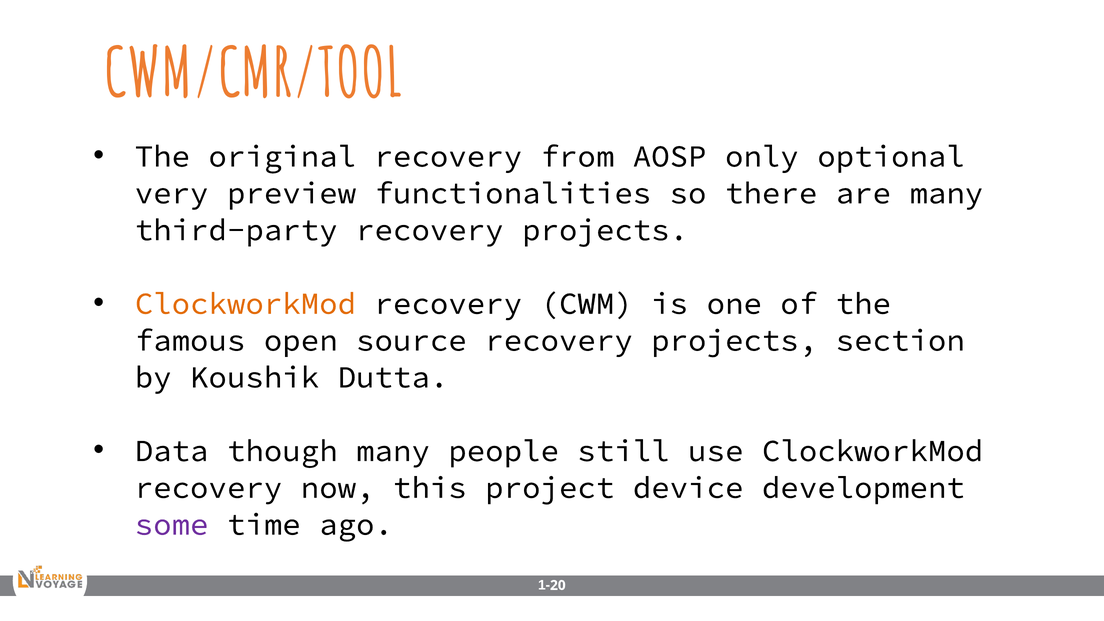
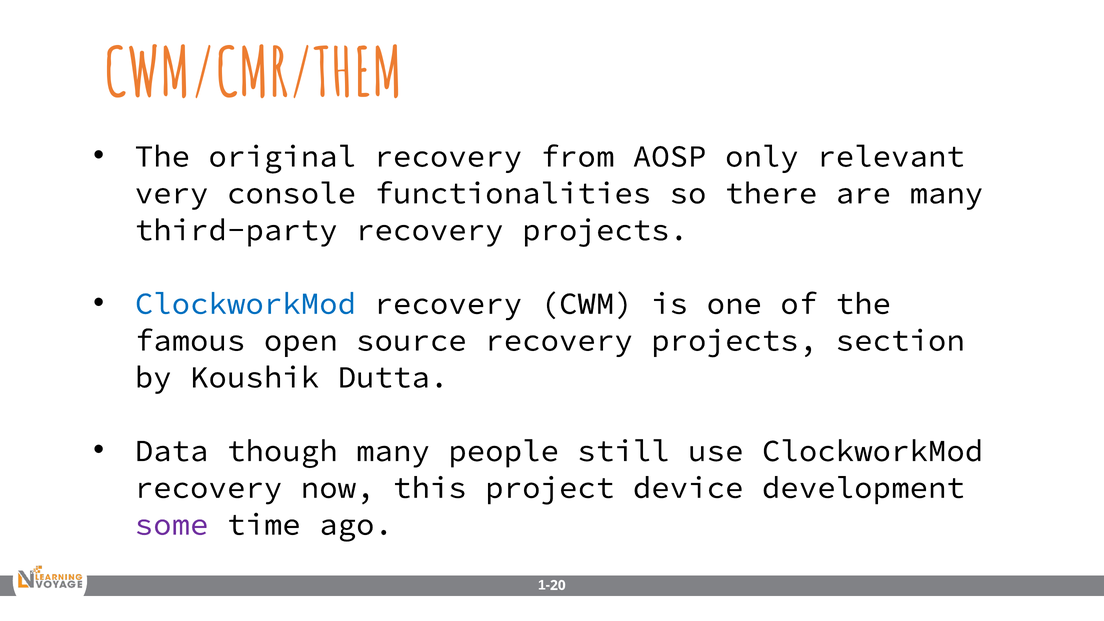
CWM/CMR/TOOL: CWM/CMR/TOOL -> CWM/CMR/THEM
optional: optional -> relevant
preview: preview -> console
ClockworkMod at (245, 304) colour: orange -> blue
